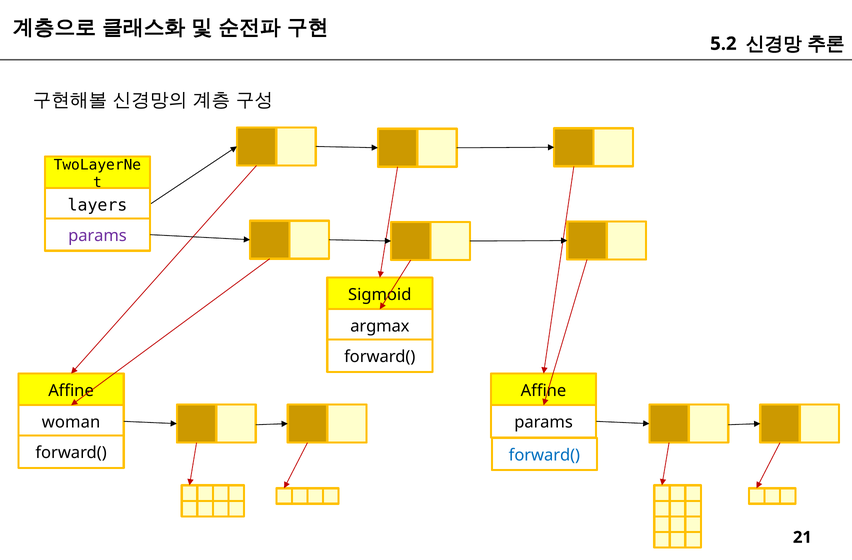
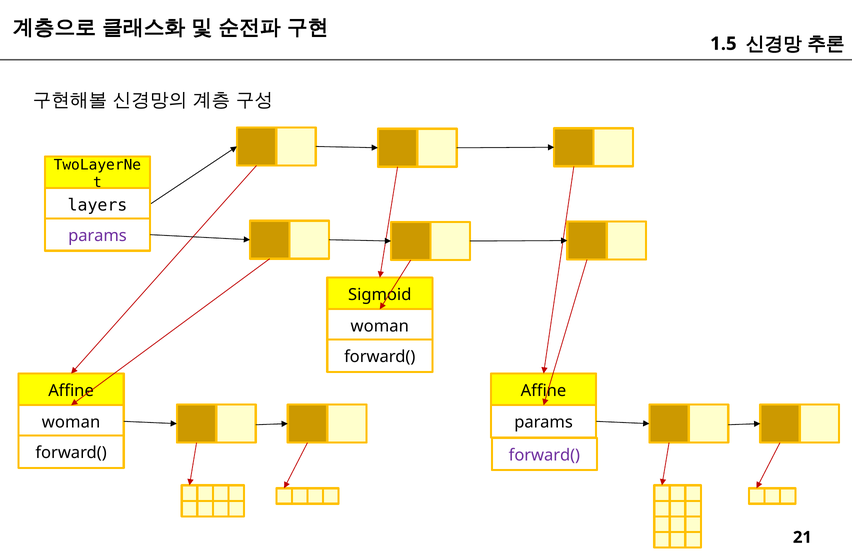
5.2: 5.2 -> 1.5
argmax at (380, 326): argmax -> woman
forward( at (544, 455) colour: blue -> purple
